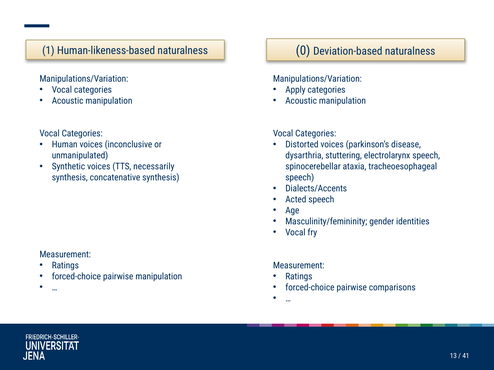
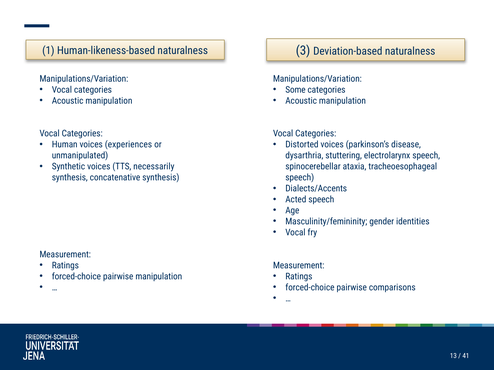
0: 0 -> 3
Apply: Apply -> Some
inconclusive: inconclusive -> experiences
